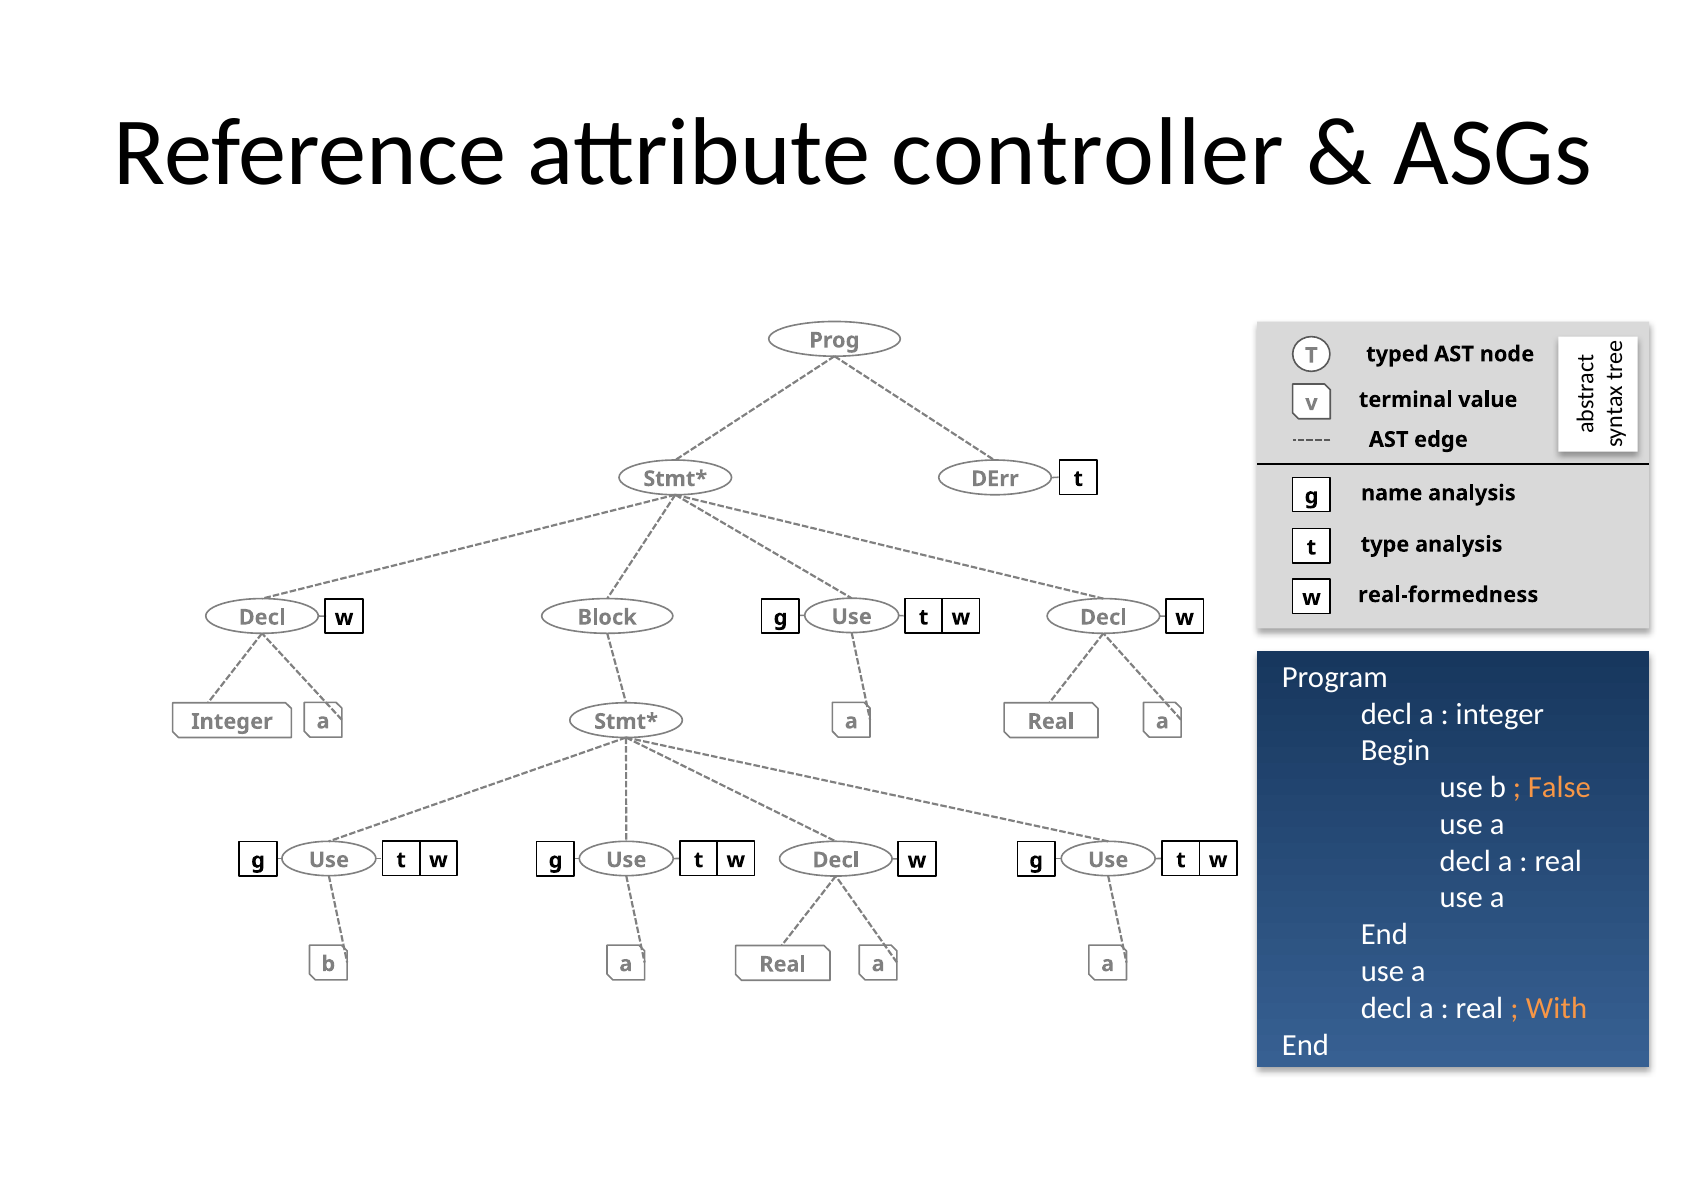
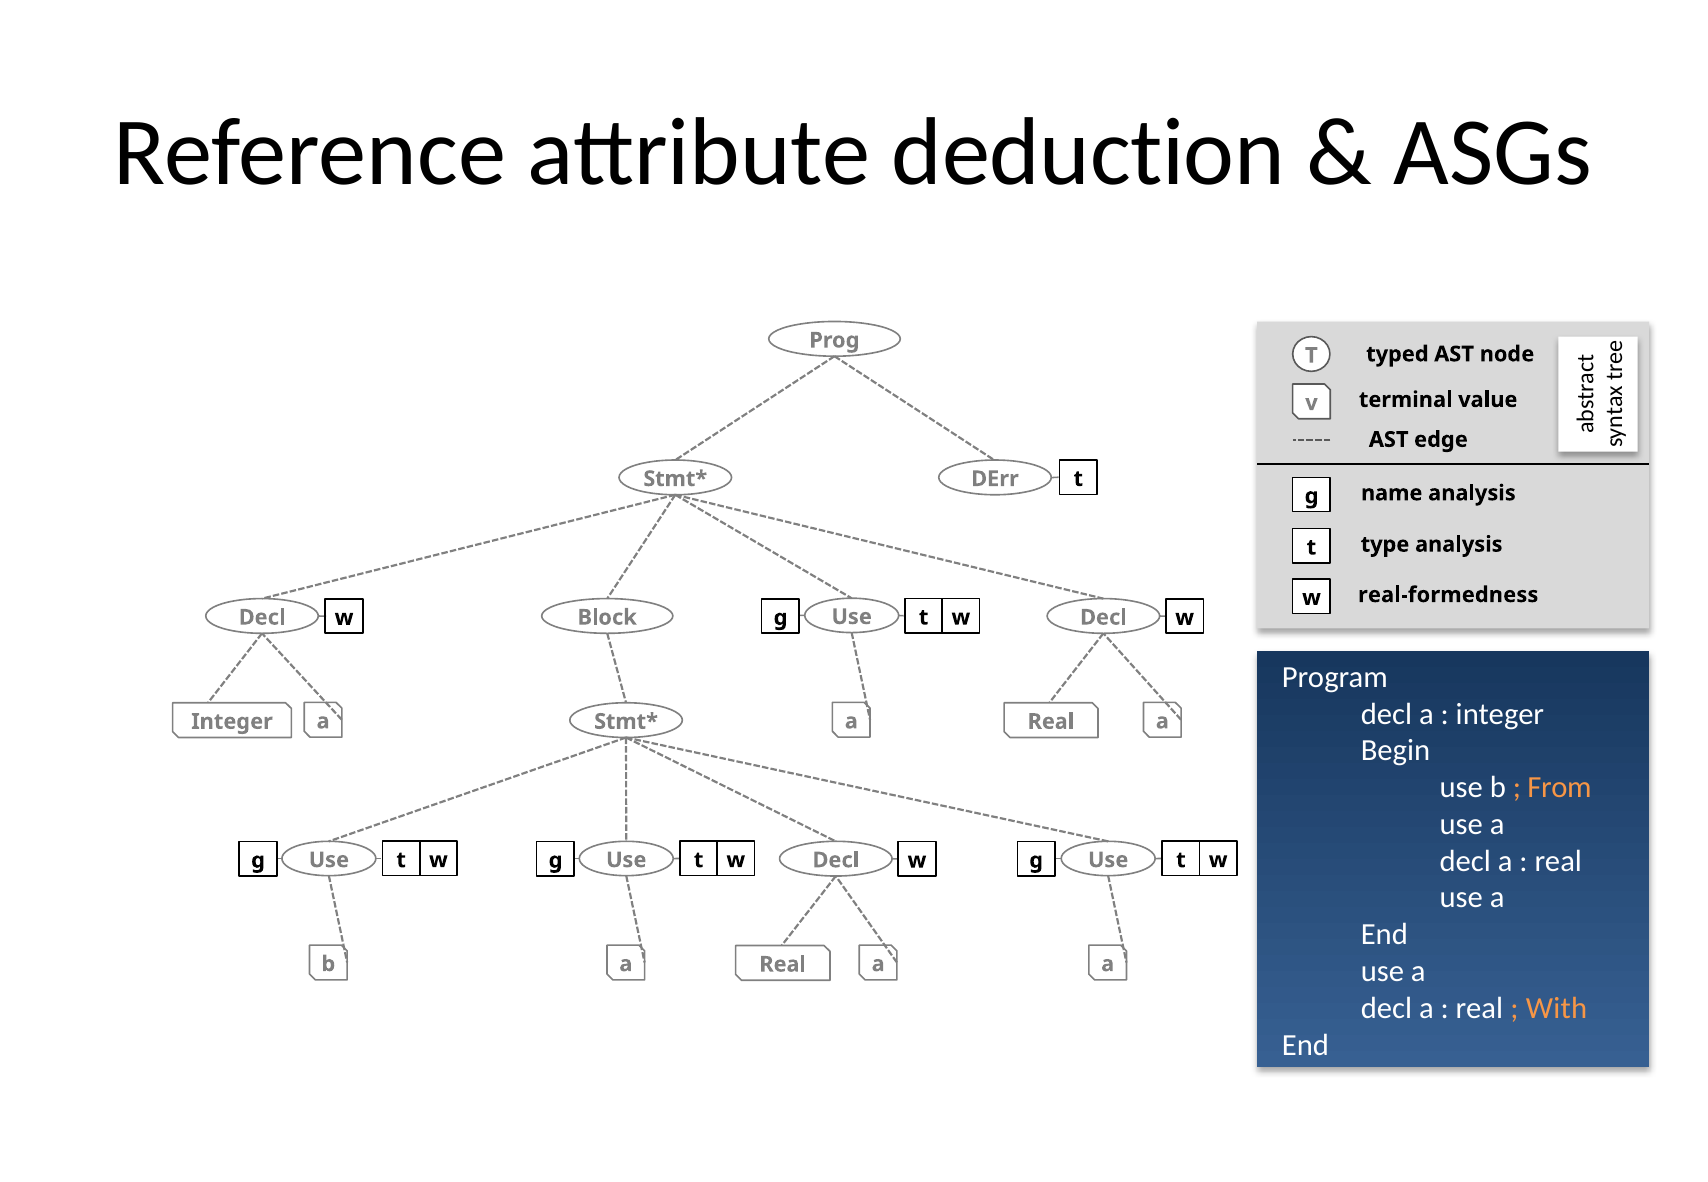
controller: controller -> deduction
False: False -> From
